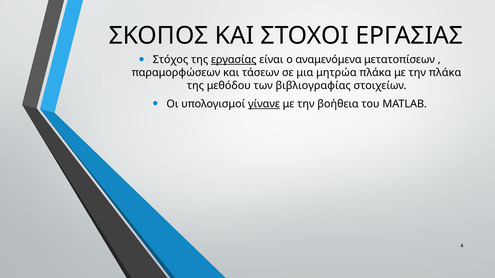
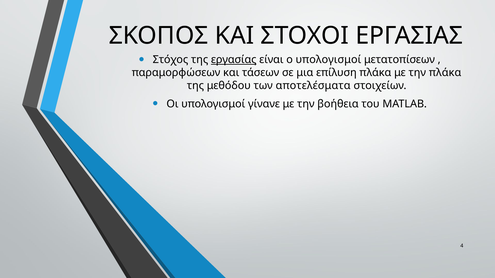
ο αναμενόμενα: αναμενόμενα -> υπολογισμοί
μητρώα: μητρώα -> επίλυση
βιβλιογραφίας: βιβλιογραφίας -> αποτελέσματα
γίνανε underline: present -> none
